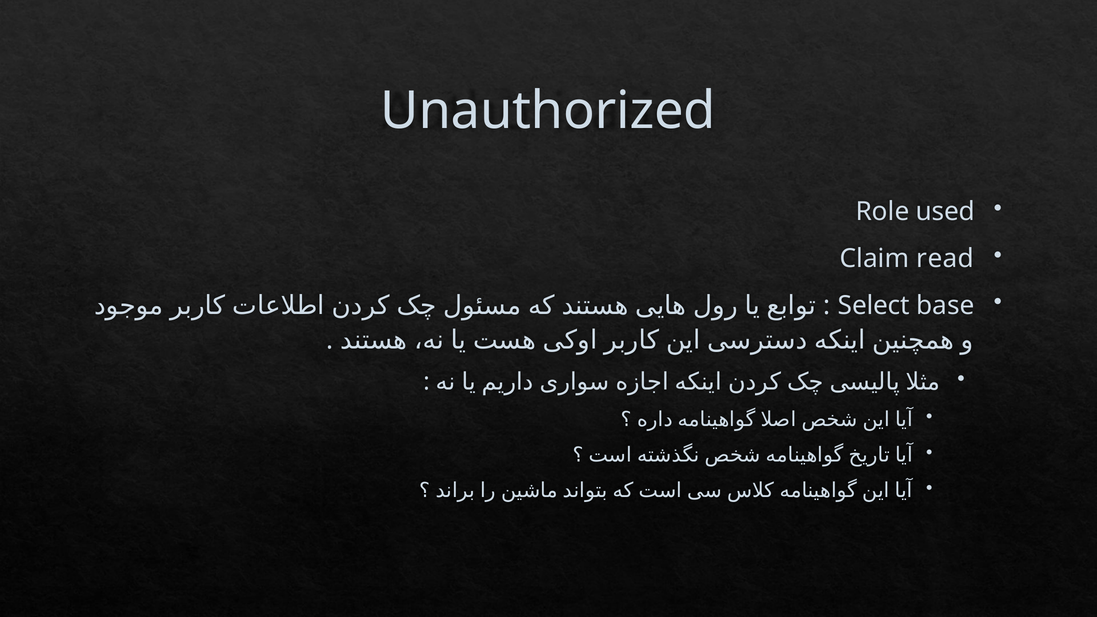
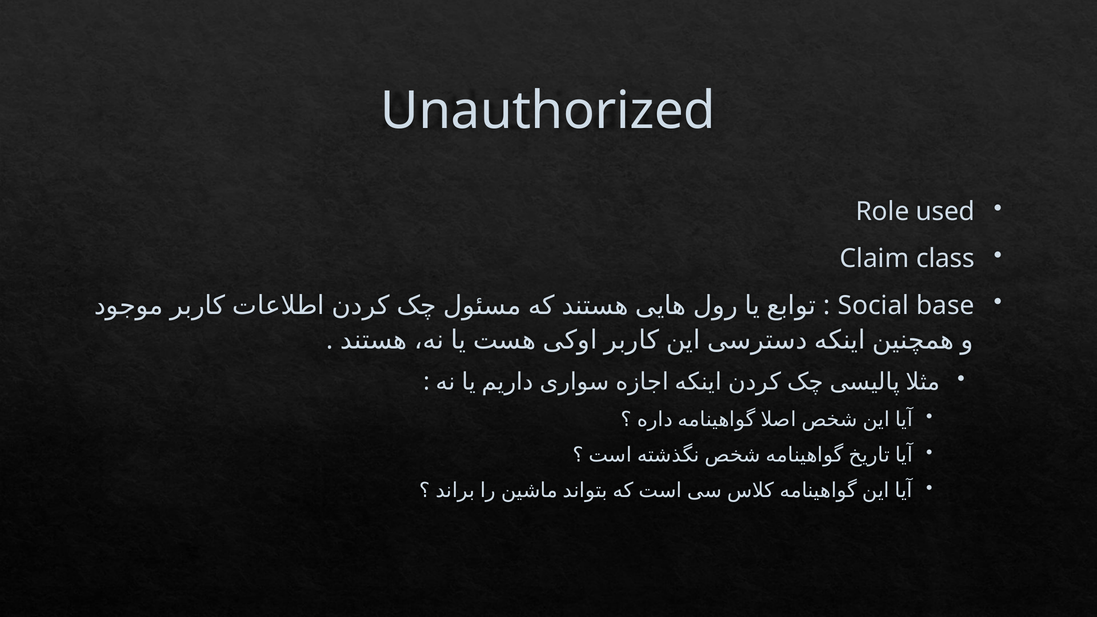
read: read -> class
Select: Select -> Social
